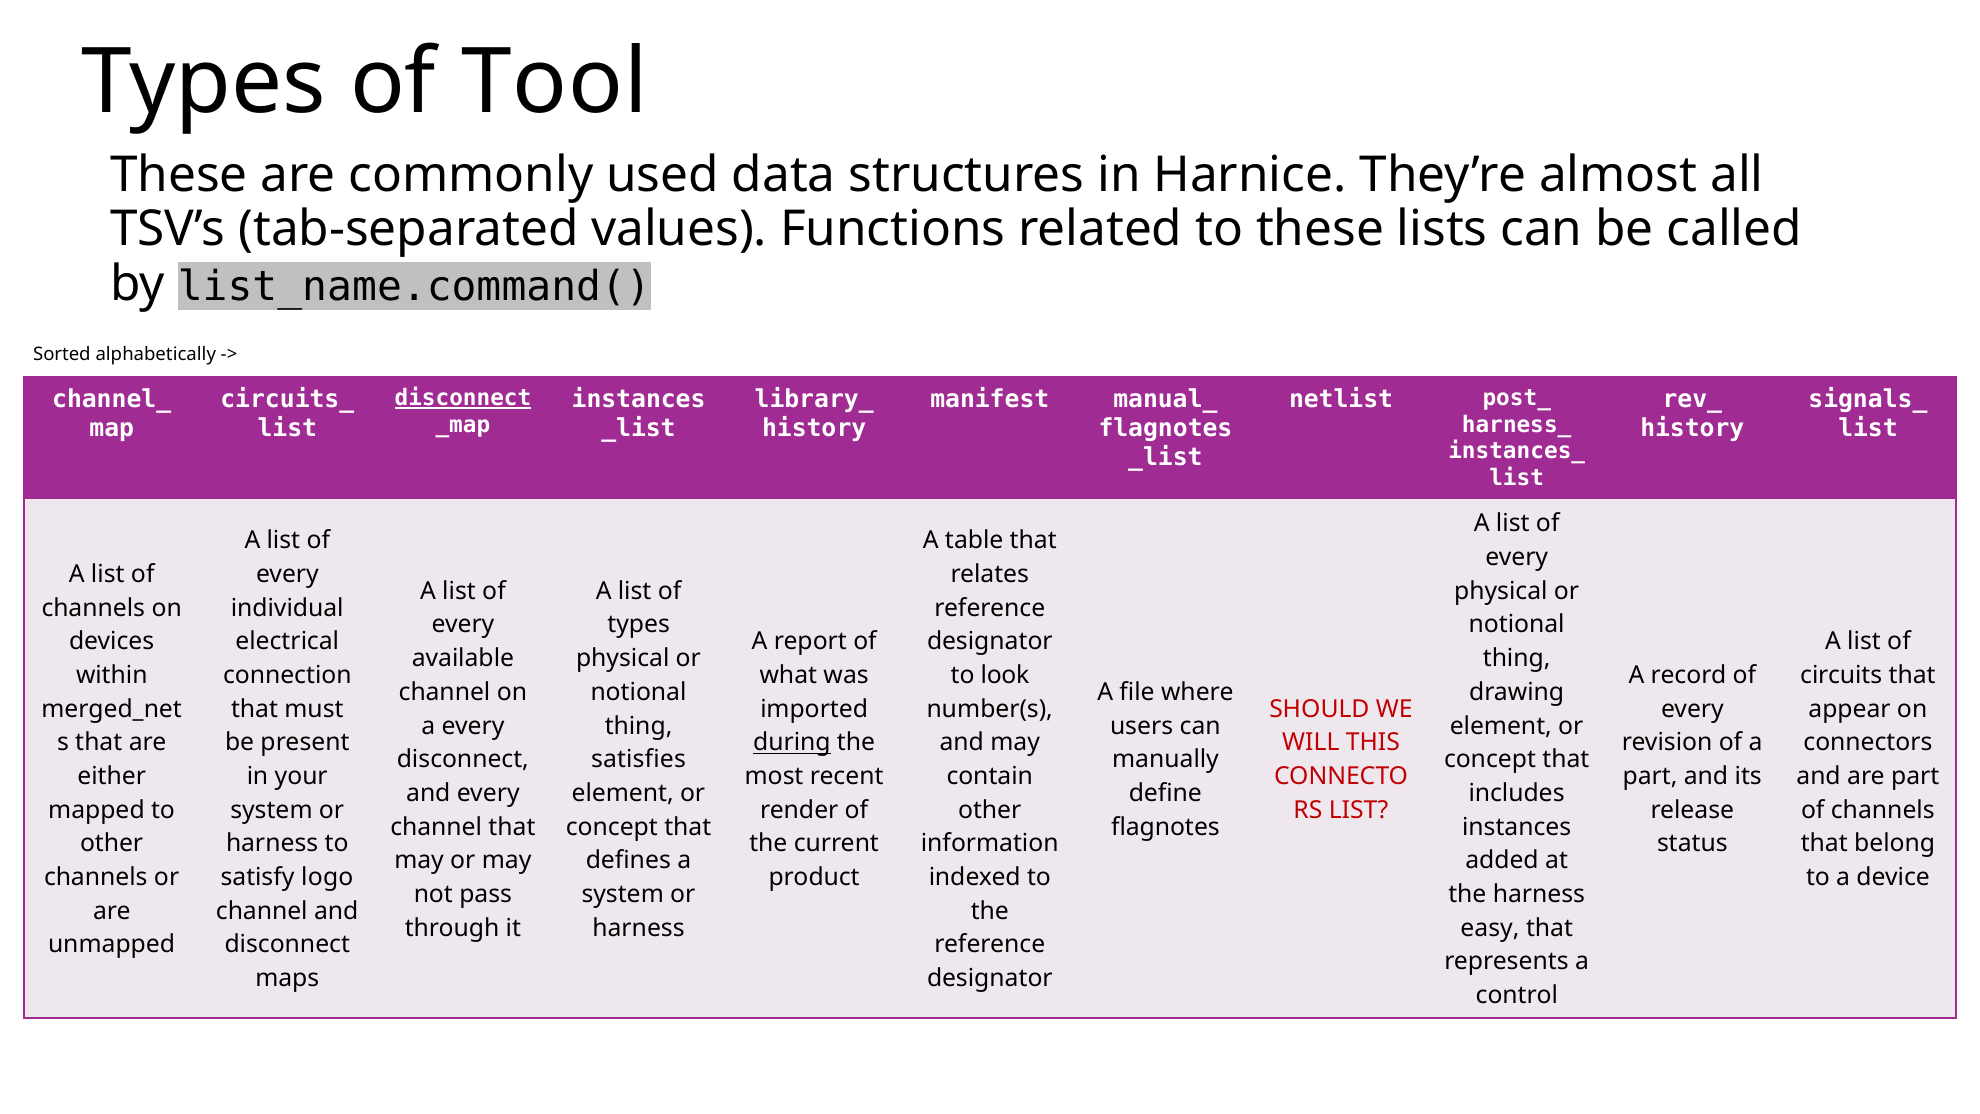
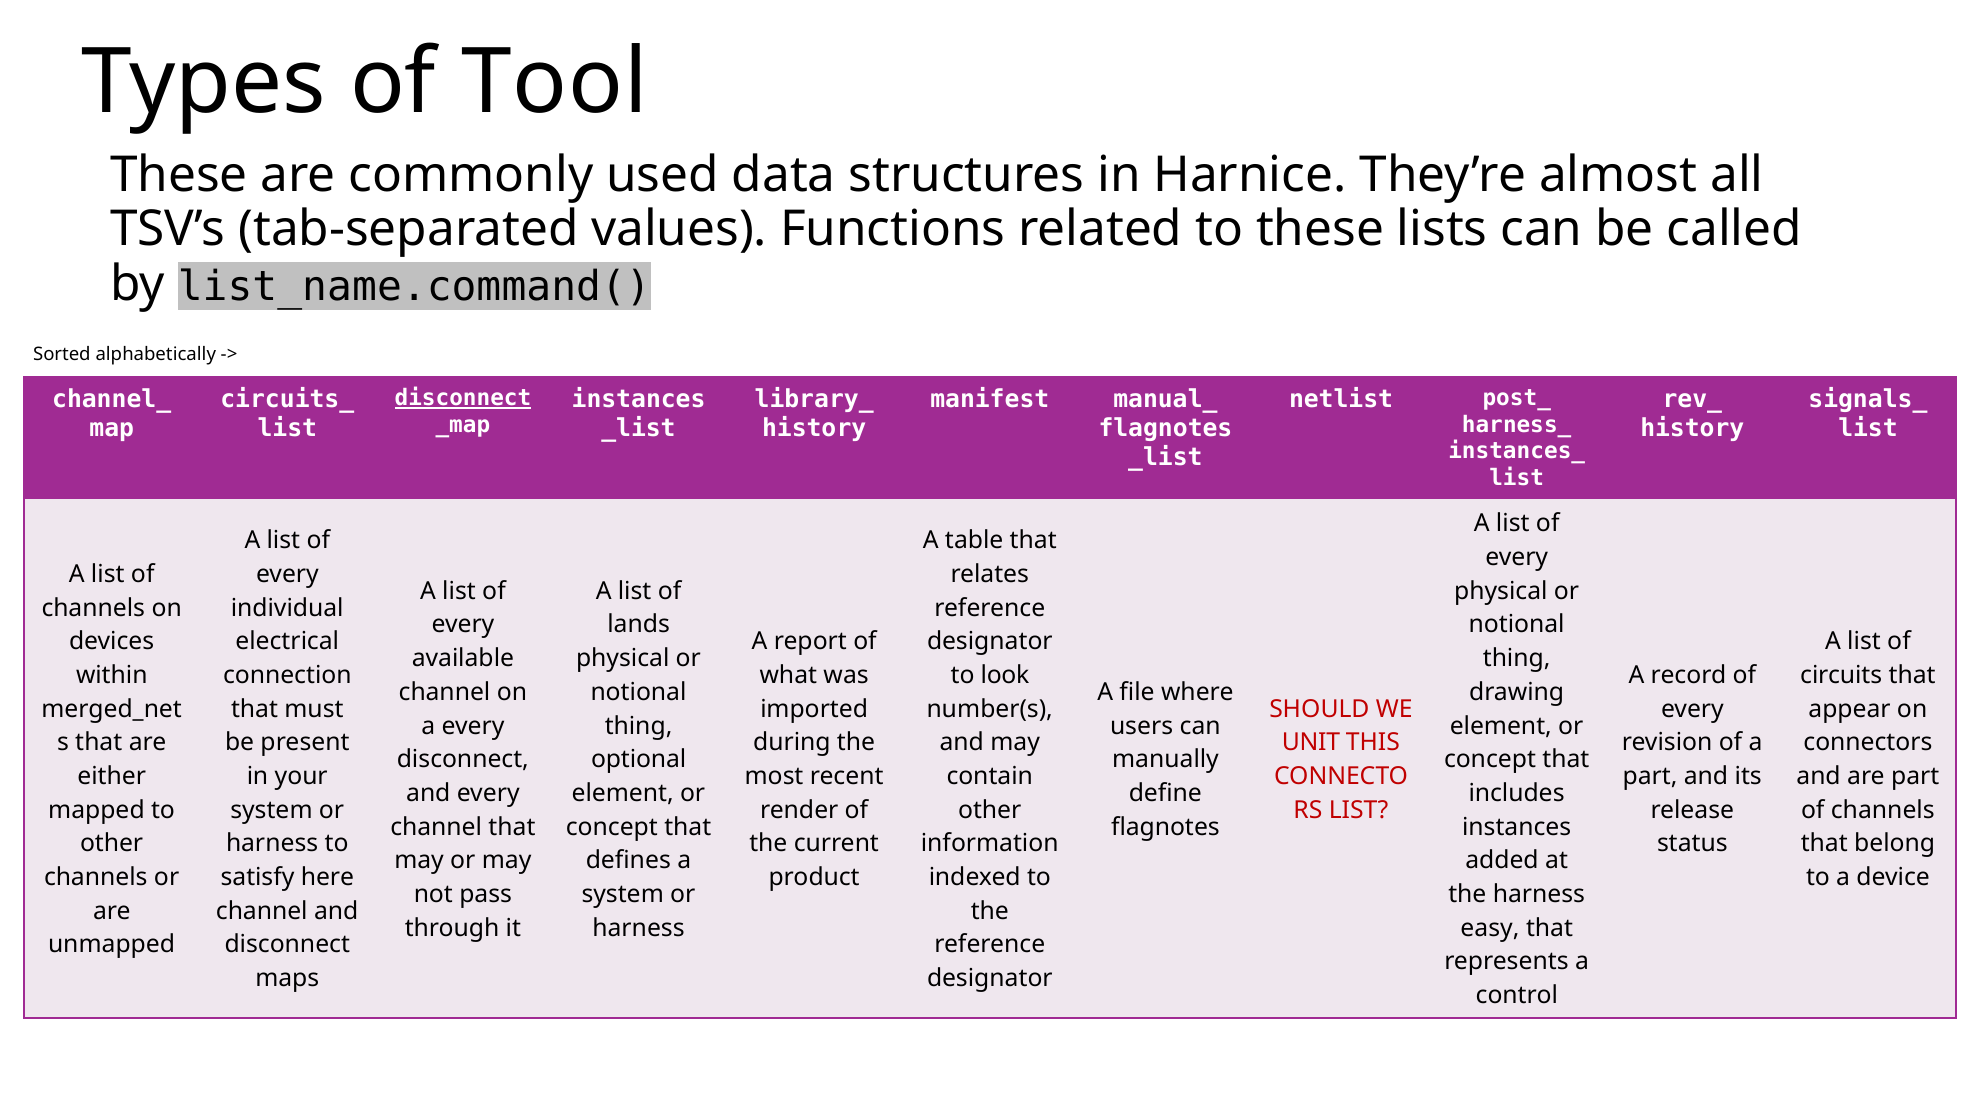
types at (639, 625): types -> lands
during underline: present -> none
WILL: WILL -> UNIT
satisfies: satisfies -> optional
logo: logo -> here
